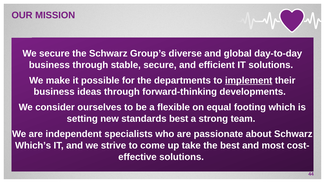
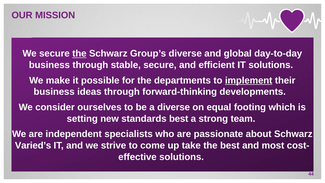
the at (79, 54) underline: none -> present
a flexible: flexible -> diverse
Which’s: Which’s -> Varied’s
